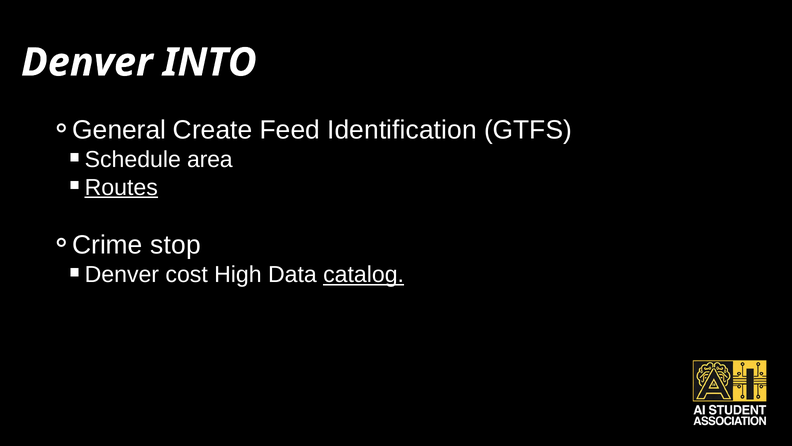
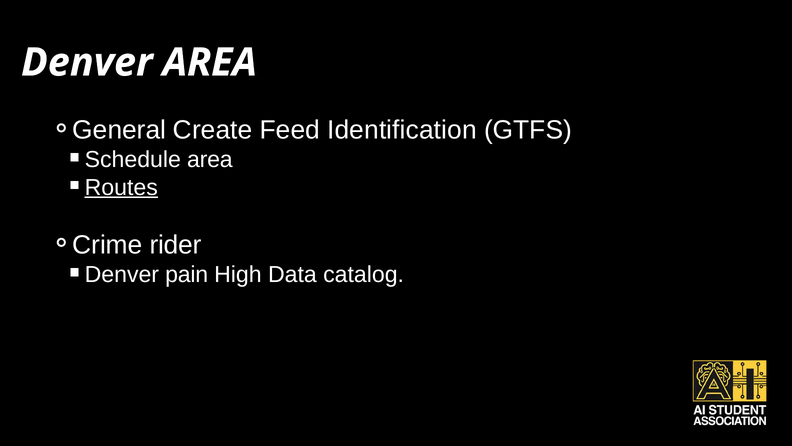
Denver INTO: INTO -> AREA
stop: stop -> rider
cost: cost -> pain
catalog underline: present -> none
